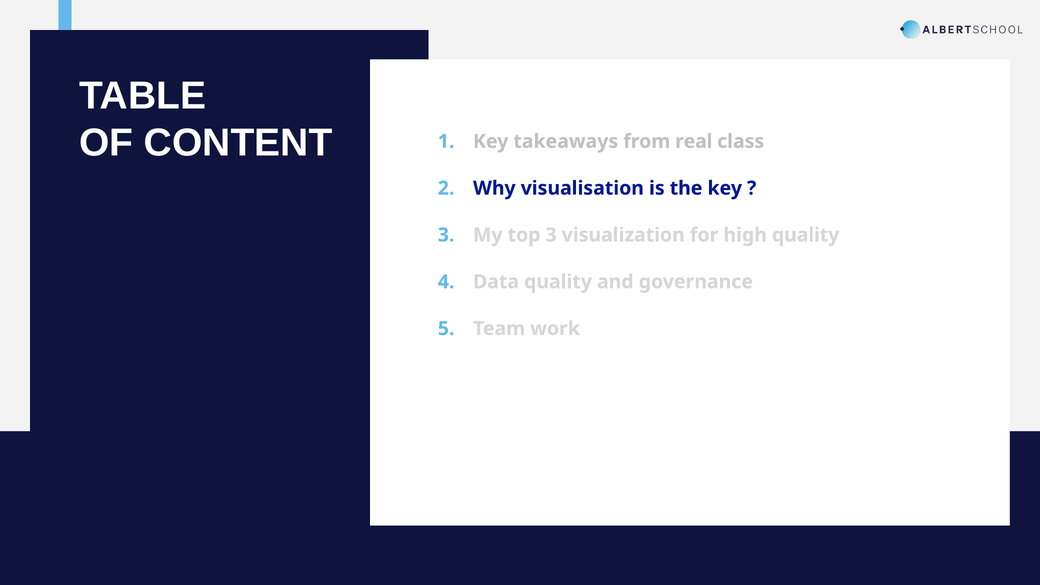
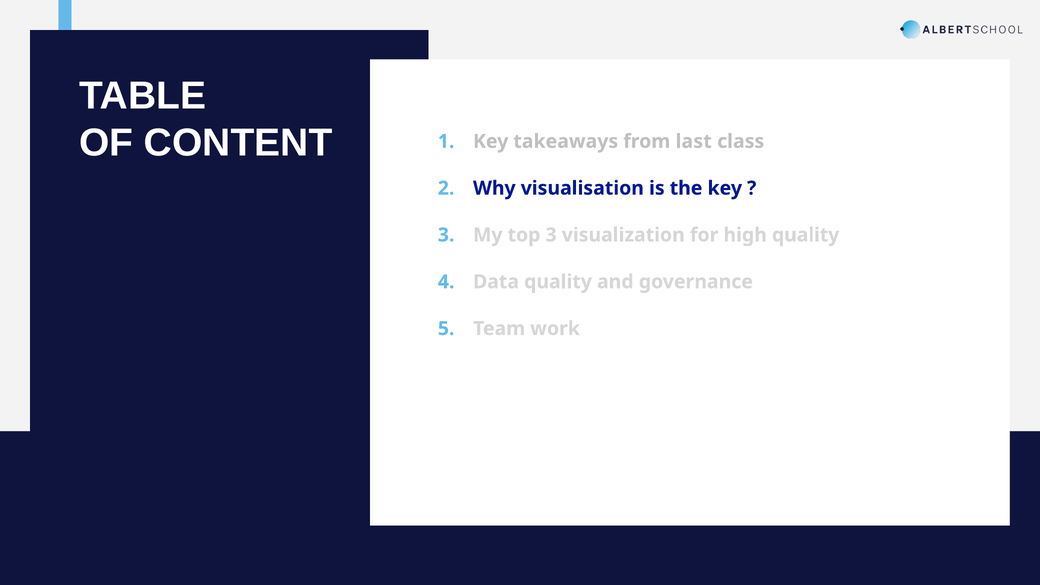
real: real -> last
